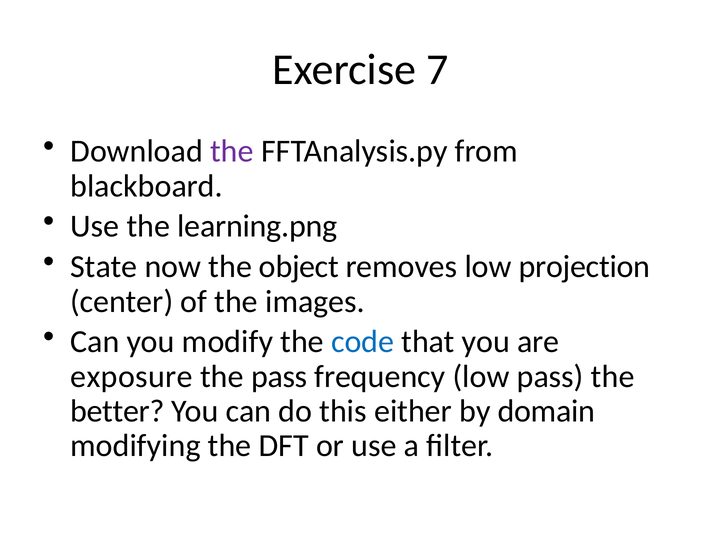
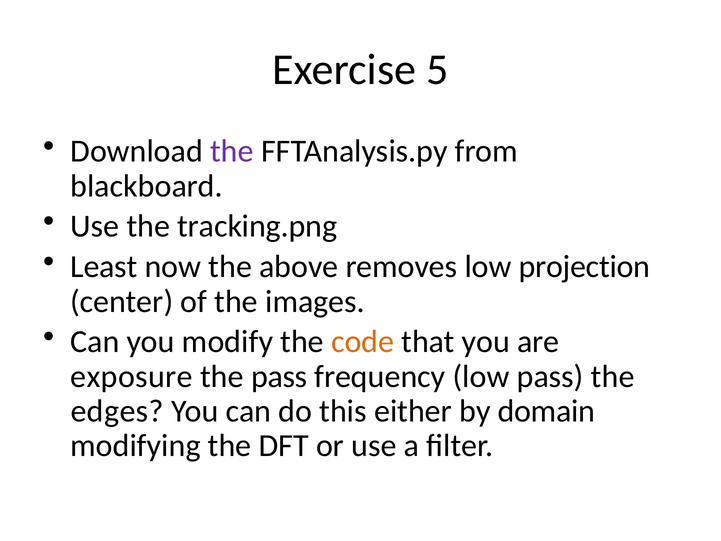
7: 7 -> 5
learning.png: learning.png -> tracking.png
State: State -> Least
object: object -> above
code colour: blue -> orange
better: better -> edges
